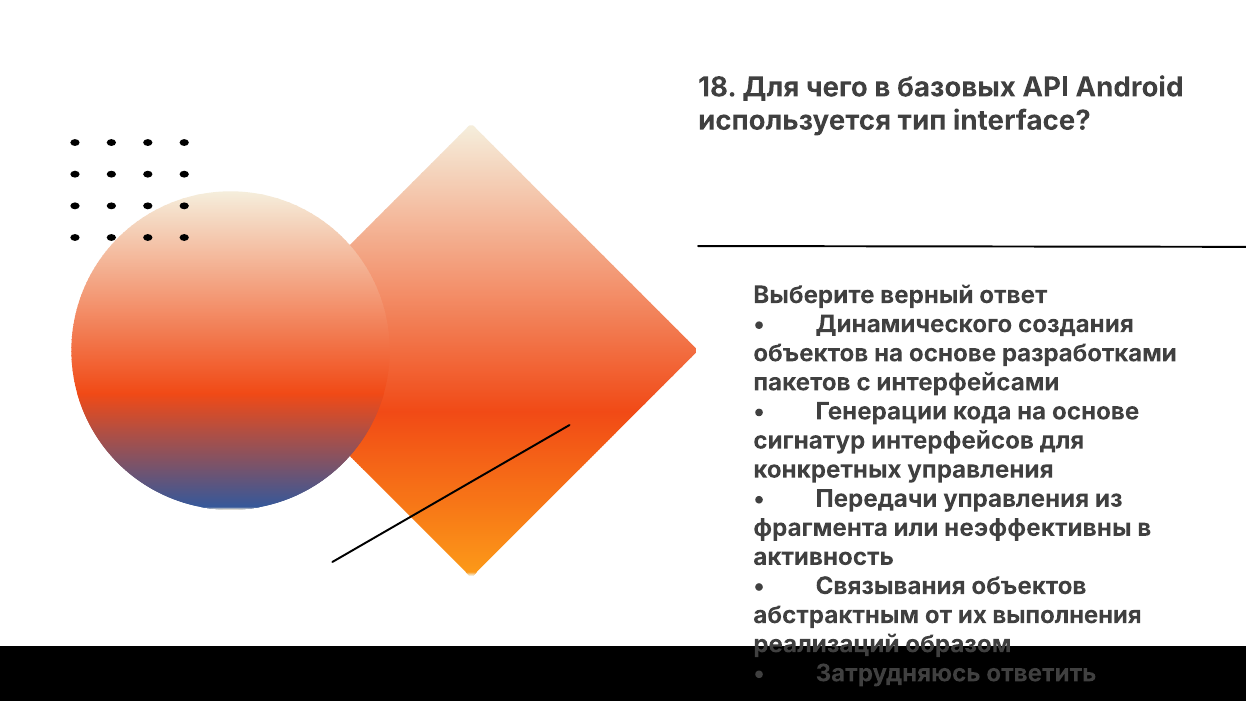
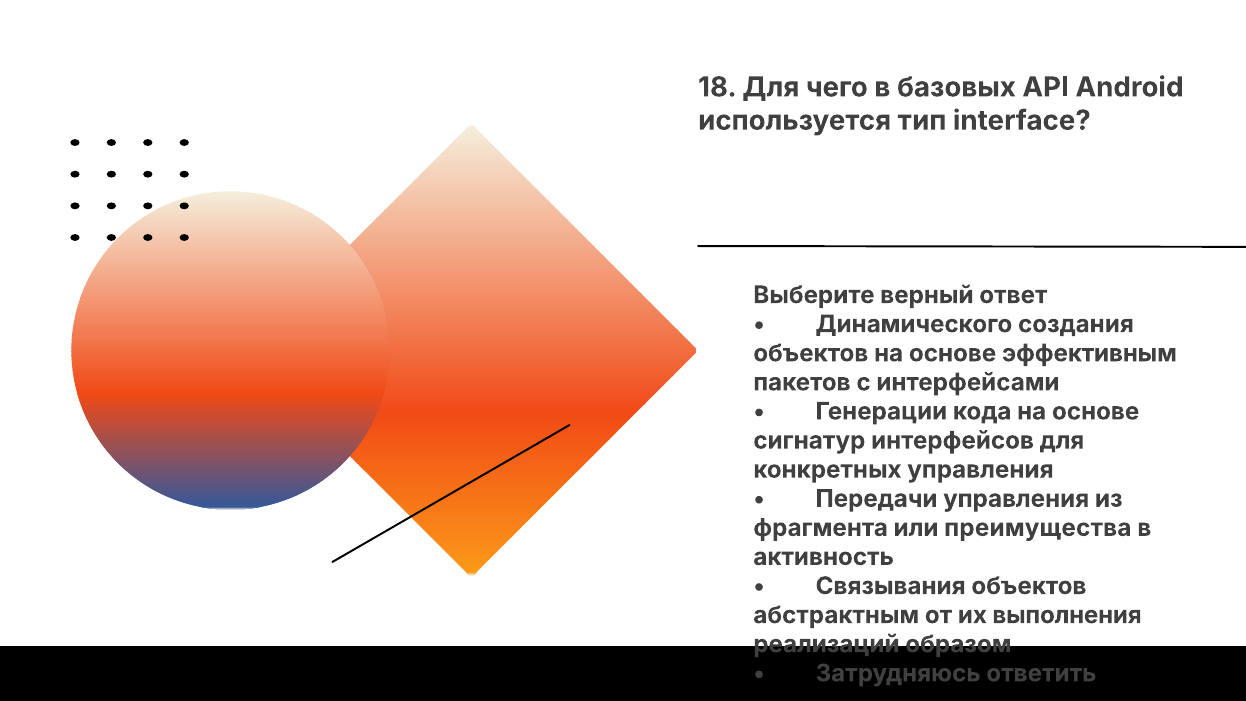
разработками: разработками -> эффективным
неэффективны: неэффективны -> преимущества
